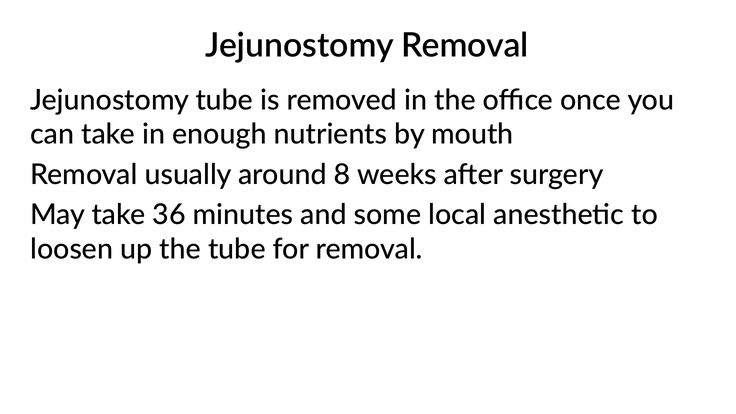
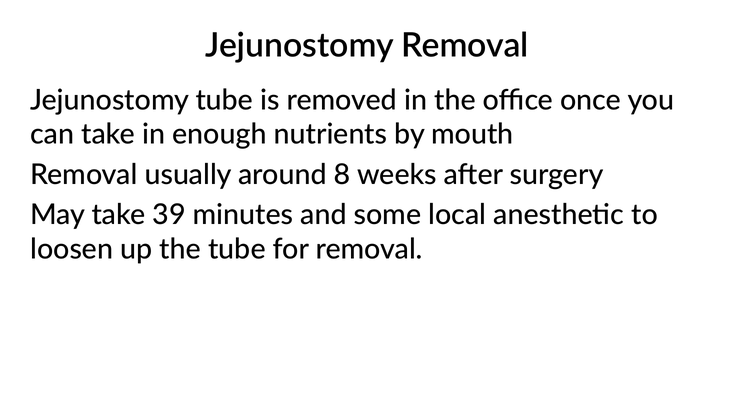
36: 36 -> 39
